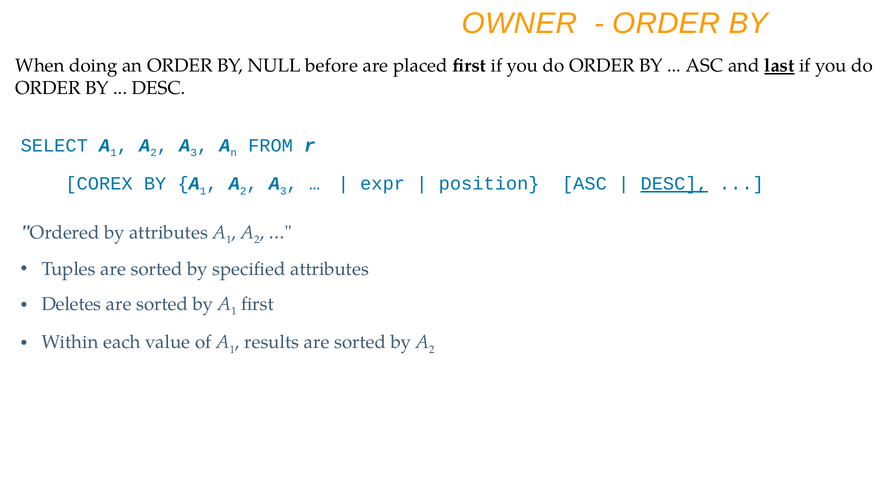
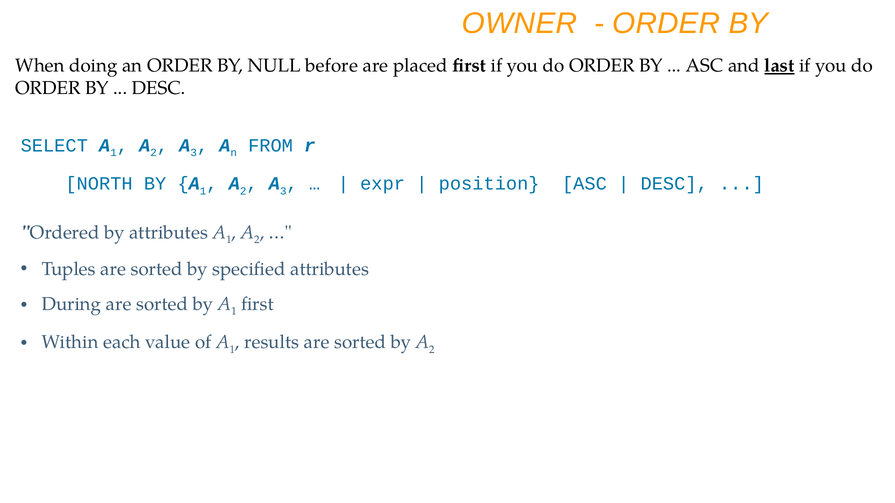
COREX: COREX -> NORTH
DESC at (674, 184) underline: present -> none
Deletes: Deletes -> During
